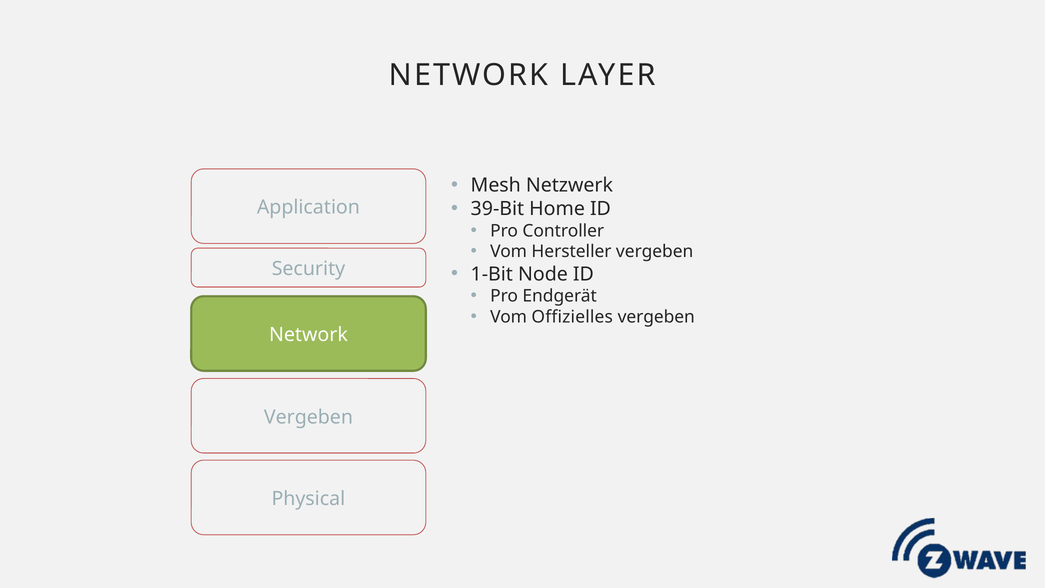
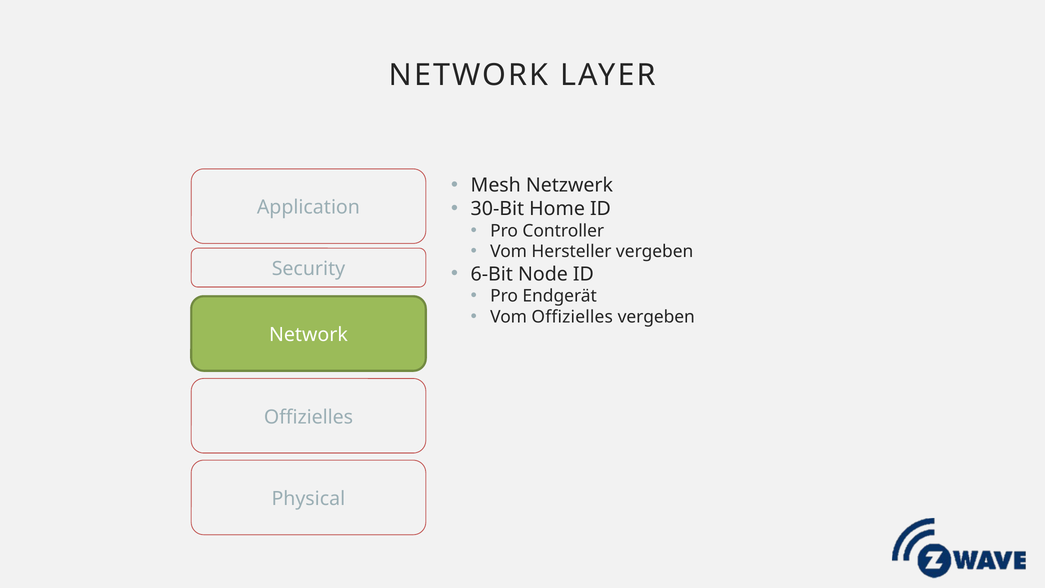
39-Bit: 39-Bit -> 30-Bit
1-Bit: 1-Bit -> 6-Bit
Vergeben at (308, 417): Vergeben -> Offizielles
